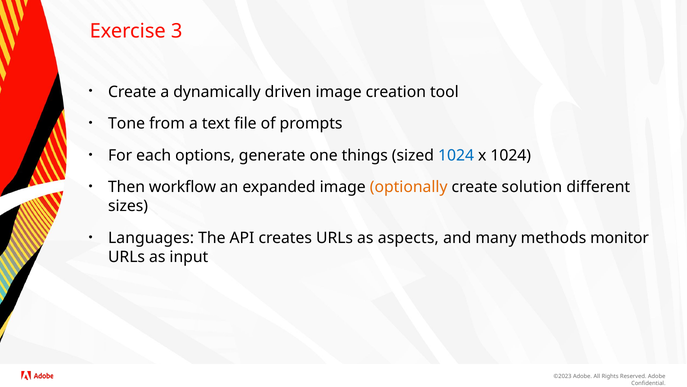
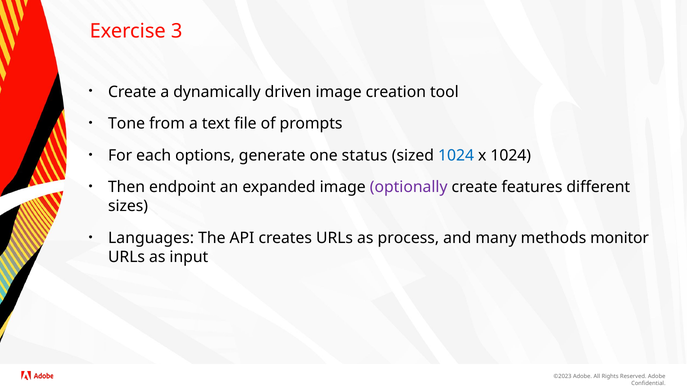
things: things -> status
workflow: workflow -> endpoint
optionally colour: orange -> purple
solution: solution -> features
aspects: aspects -> process
